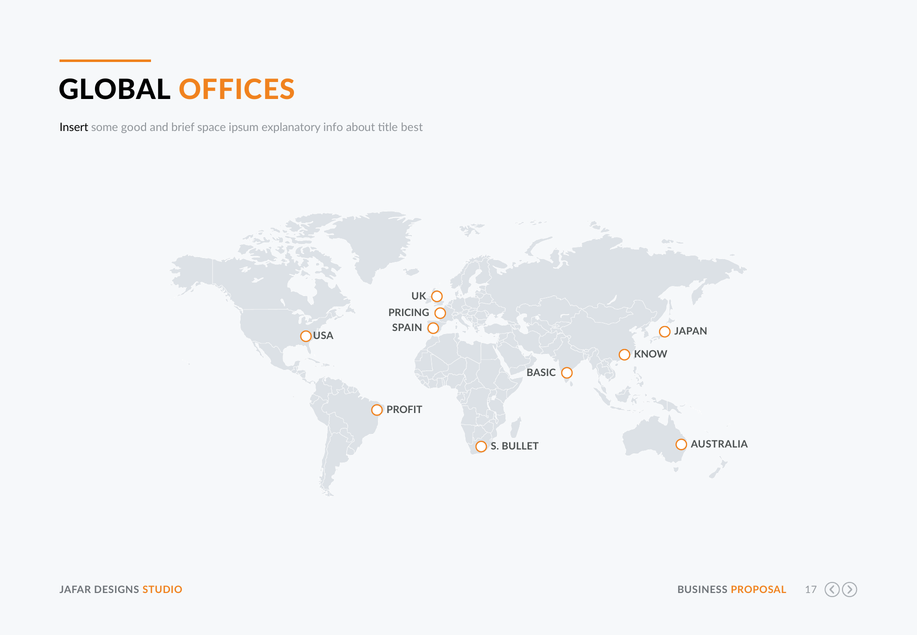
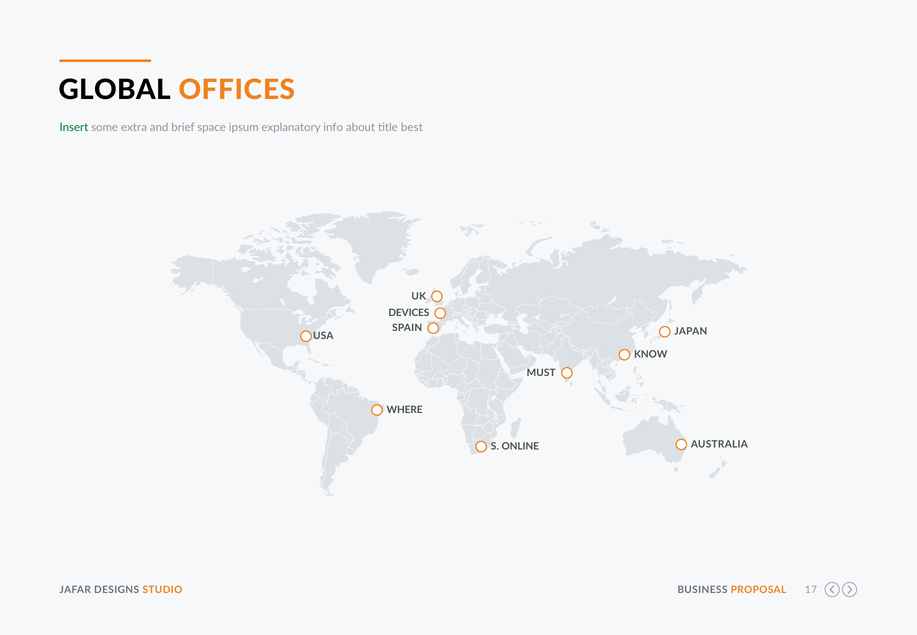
Insert colour: black -> green
good: good -> extra
PRICING: PRICING -> DEVICES
BASIC: BASIC -> MUST
PROFIT: PROFIT -> WHERE
BULLET: BULLET -> ONLINE
